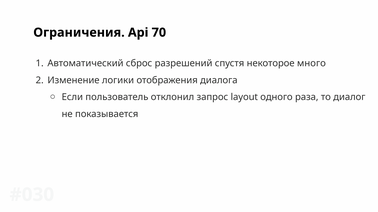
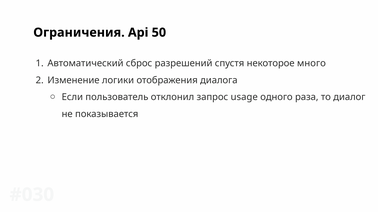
70: 70 -> 50
layout: layout -> usage
